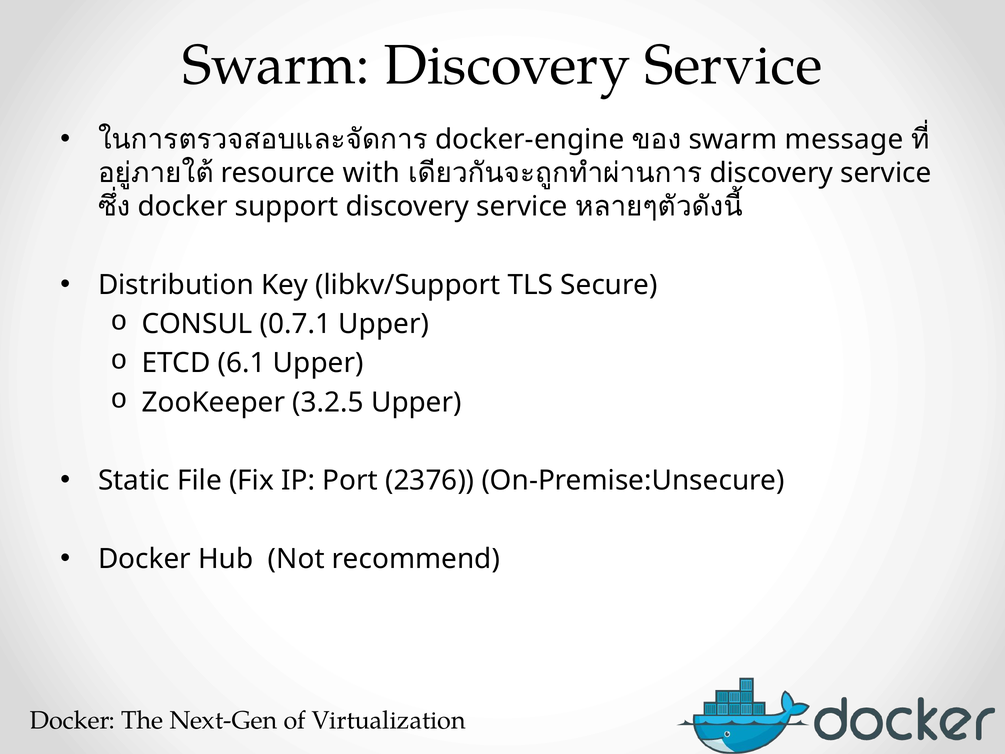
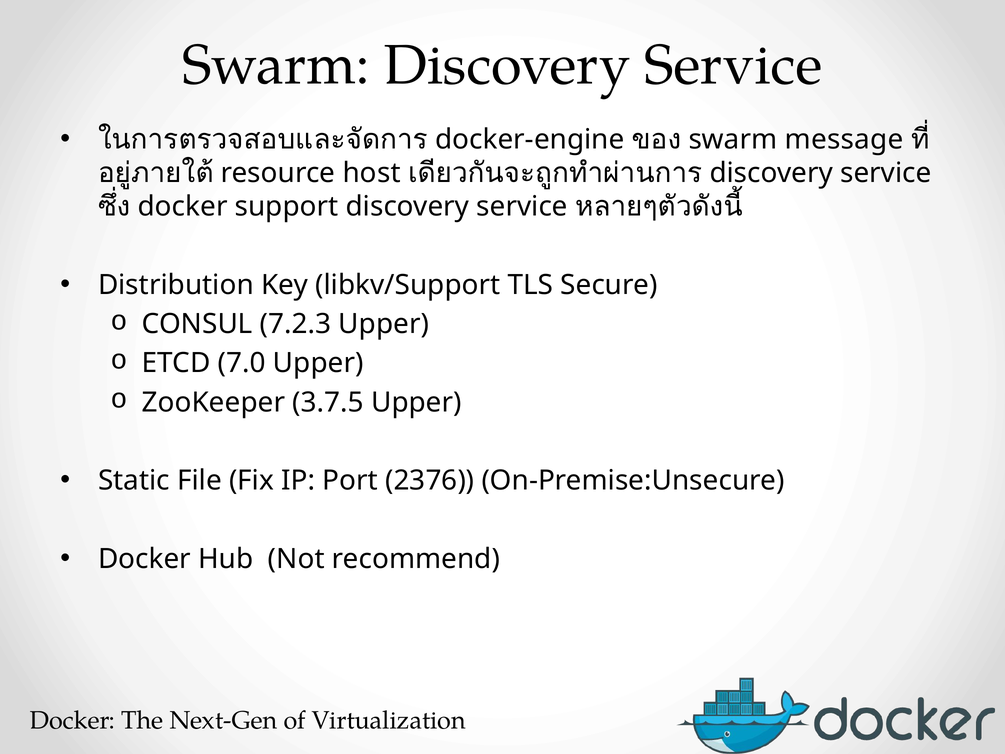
with: with -> host
0.7.1: 0.7.1 -> 7.2.3
6.1: 6.1 -> 7.0
3.2.5: 3.2.5 -> 3.7.5
